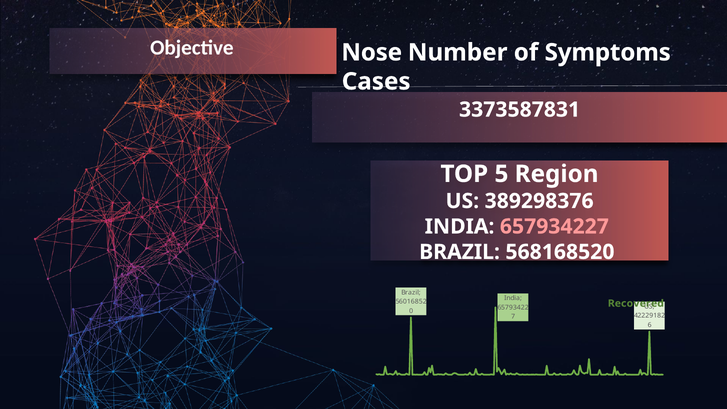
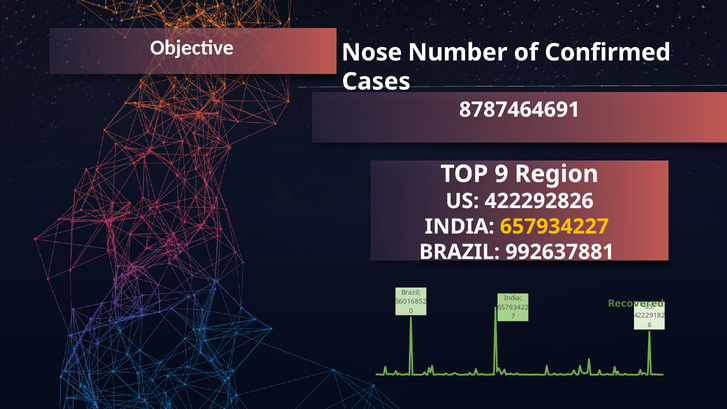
Symptoms: Symptoms -> Confirmed
3373587831: 3373587831 -> 8787464691
5: 5 -> 9
389298376: 389298376 -> 422292826
657934227 colour: pink -> yellow
568168520: 568168520 -> 992637881
